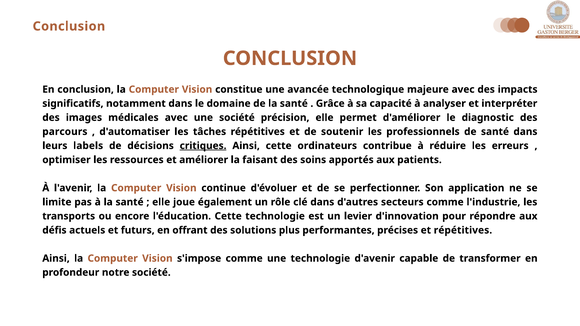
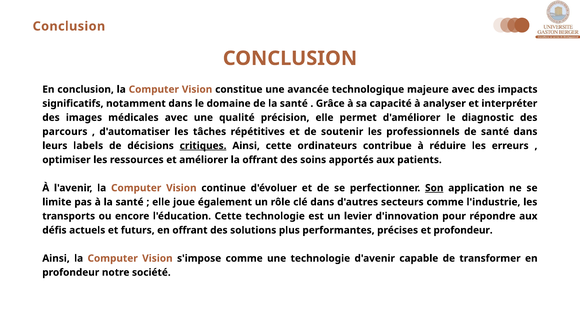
une société: société -> qualité
la faisant: faisant -> offrant
Son underline: none -> present
et répétitives: répétitives -> profondeur
